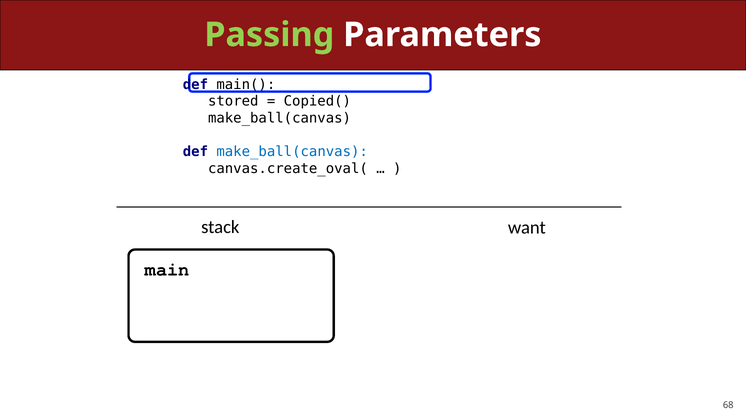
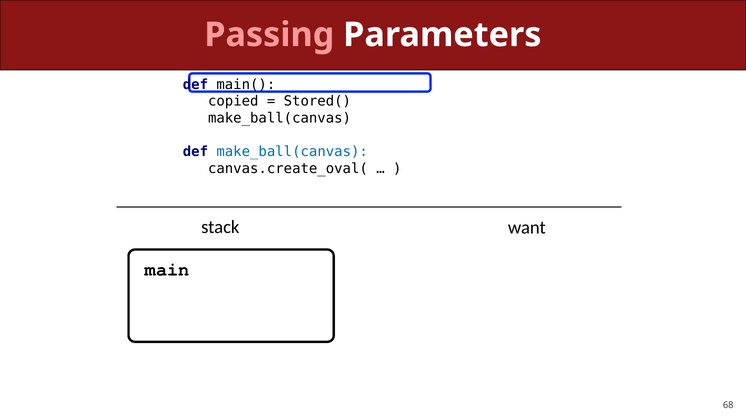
Passing colour: light green -> pink
stored: stored -> copied
Copied(: Copied( -> Stored(
